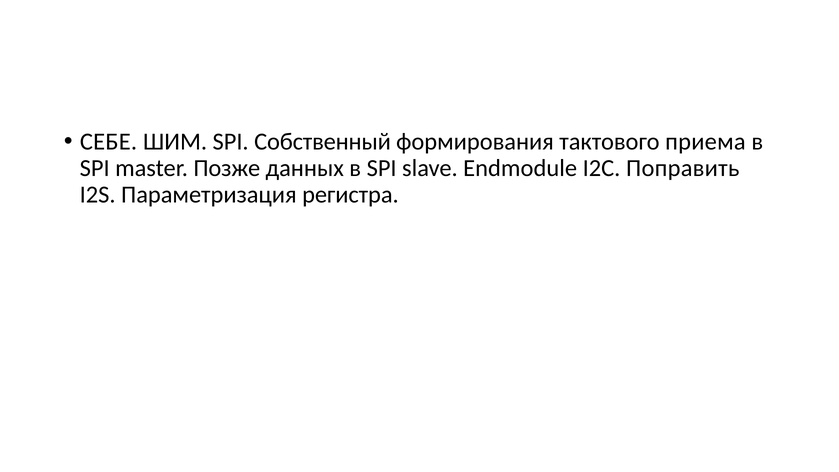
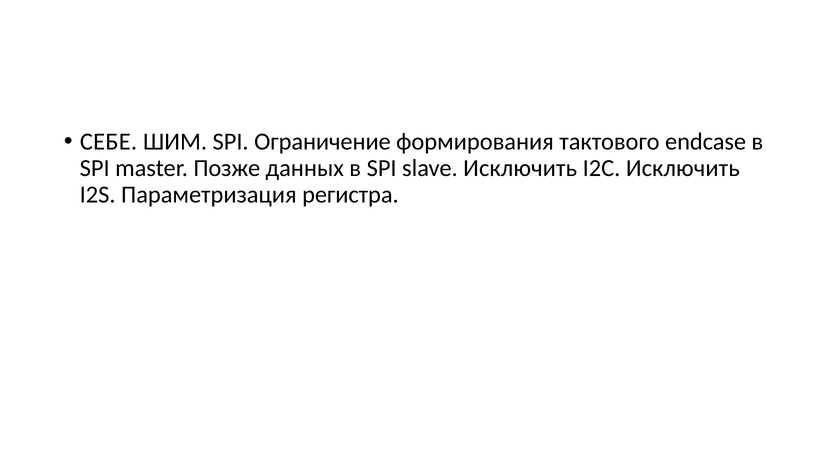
Собственный: Собственный -> Ограничение
приема: приема -> endcase
slave Endmodule: Endmodule -> Исключить
I2C Поправить: Поправить -> Исключить
